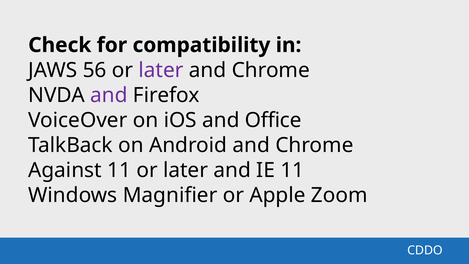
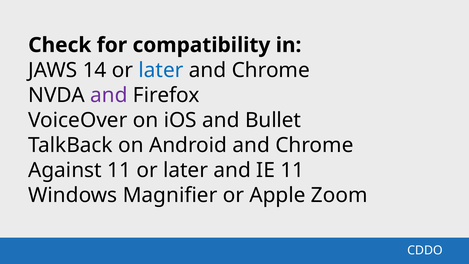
56: 56 -> 14
later at (161, 70) colour: purple -> blue
Office: Office -> Bullet
